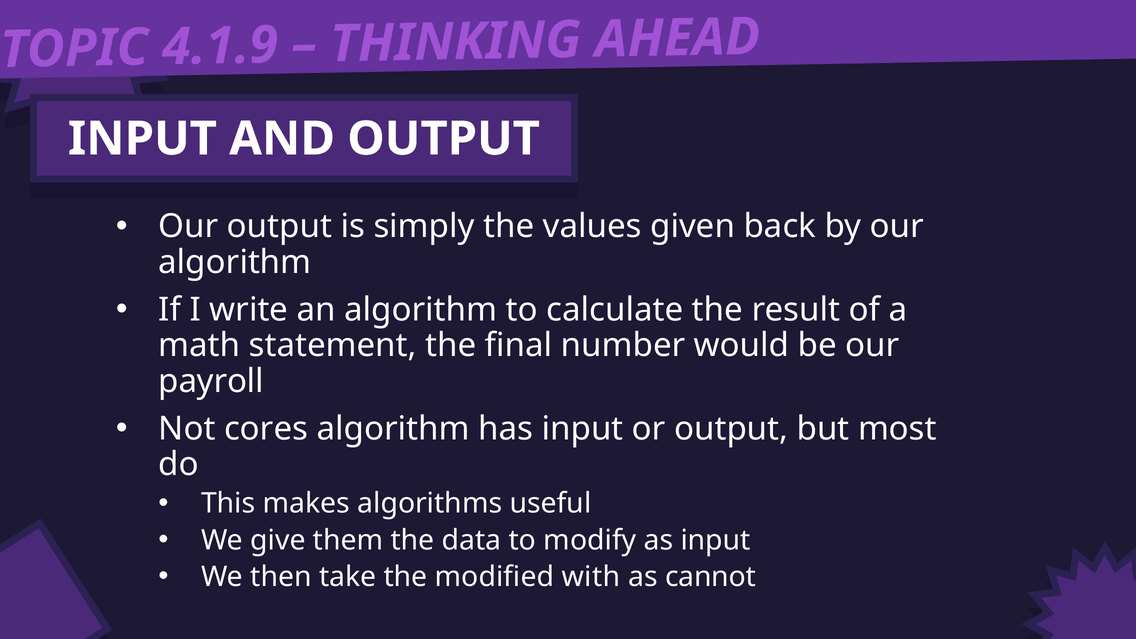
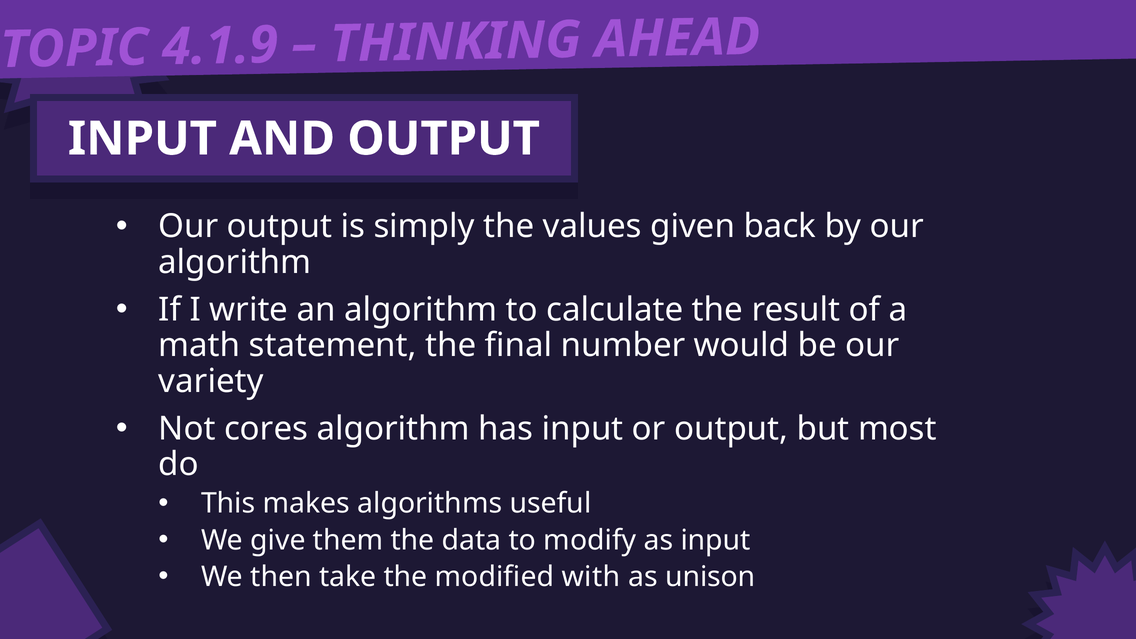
payroll: payroll -> variety
cannot: cannot -> unison
